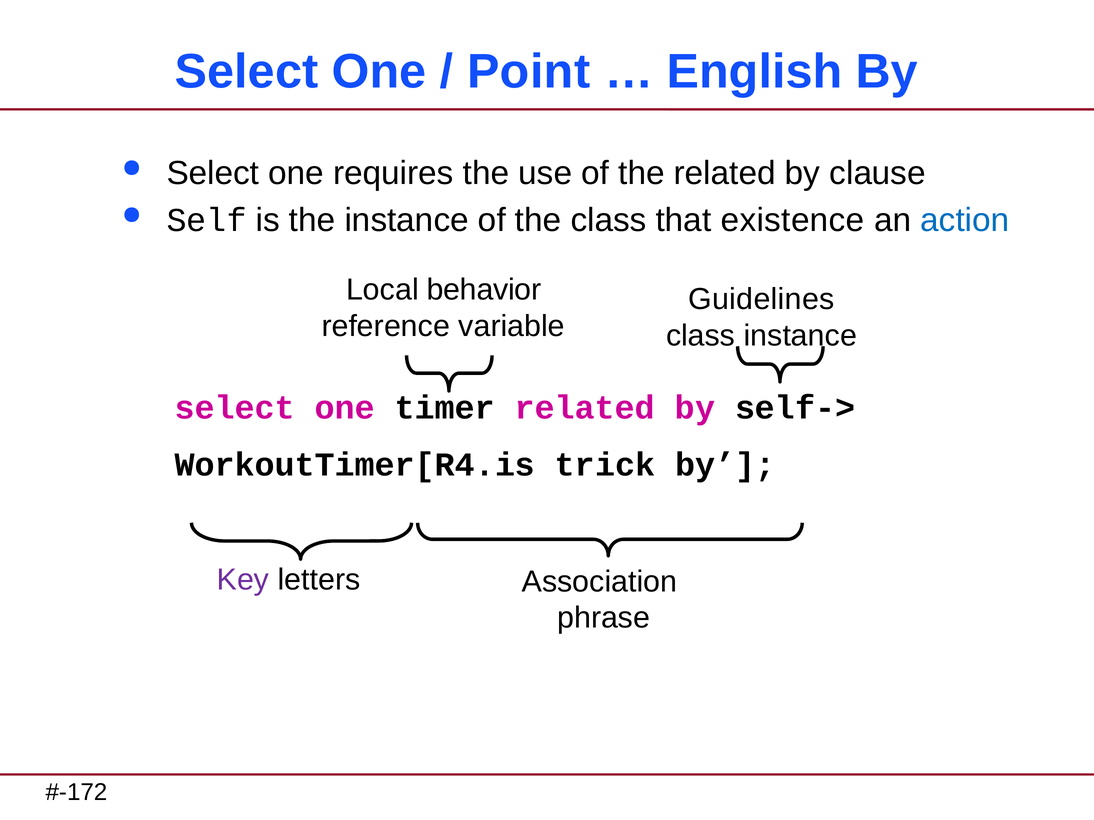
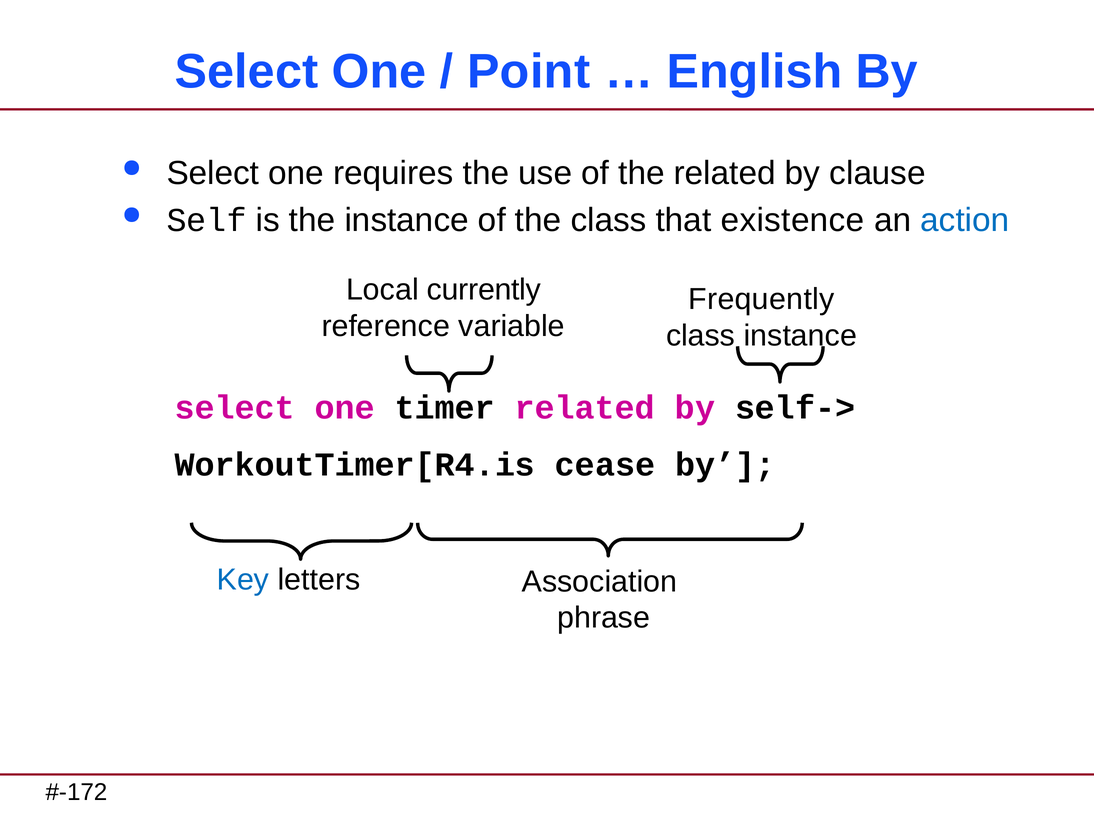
behavior: behavior -> currently
Guidelines: Guidelines -> Frequently
trick: trick -> cease
Key colour: purple -> blue
